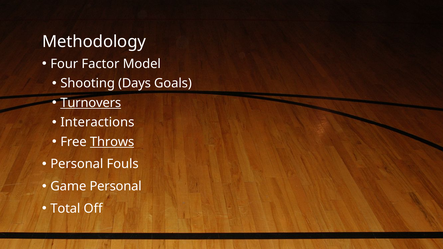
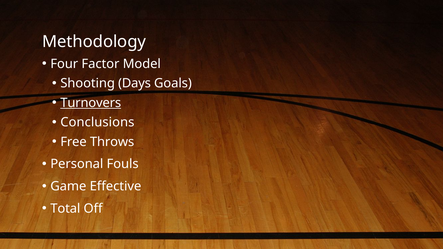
Interactions: Interactions -> Conclusions
Throws underline: present -> none
Game Personal: Personal -> Effective
